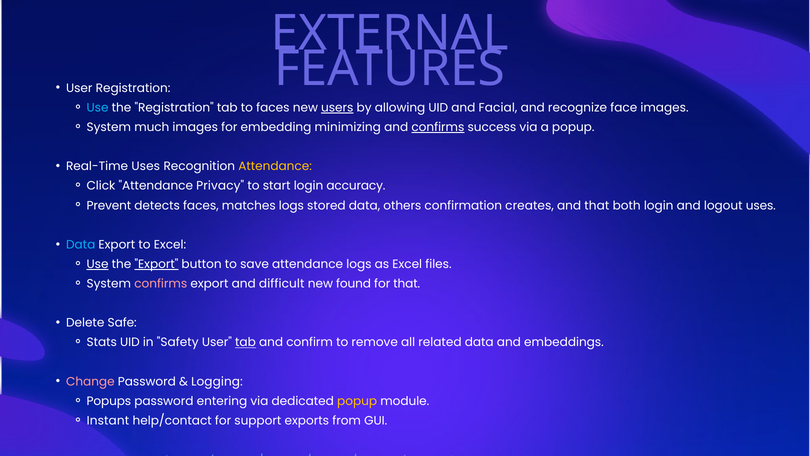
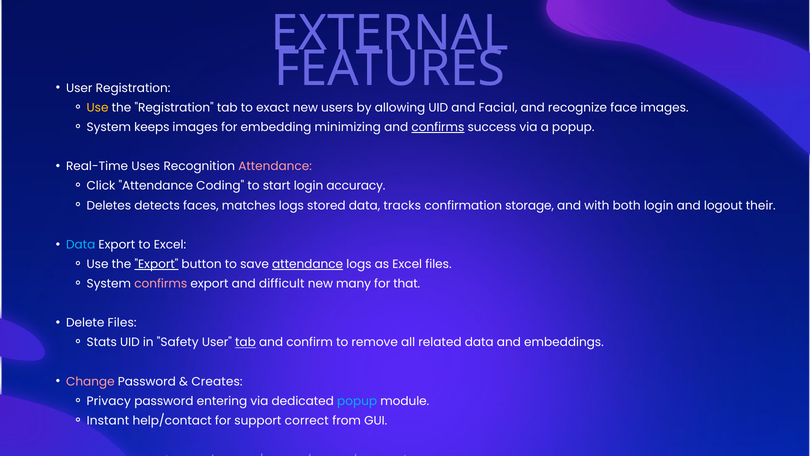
Use at (98, 108) colour: light blue -> yellow
to faces: faces -> exact
users underline: present -> none
much: much -> keeps
Attendance at (275, 166) colour: yellow -> pink
Privacy: Privacy -> Coding
Prevent: Prevent -> Deletes
others: others -> tracks
creates: creates -> storage
and that: that -> with
logout uses: uses -> their
Use at (98, 264) underline: present -> none
attendance at (308, 264) underline: none -> present
found: found -> many
Delete Safe: Safe -> Files
Logging: Logging -> Creates
Popups: Popups -> Privacy
popup at (357, 401) colour: yellow -> light blue
exports: exports -> correct
